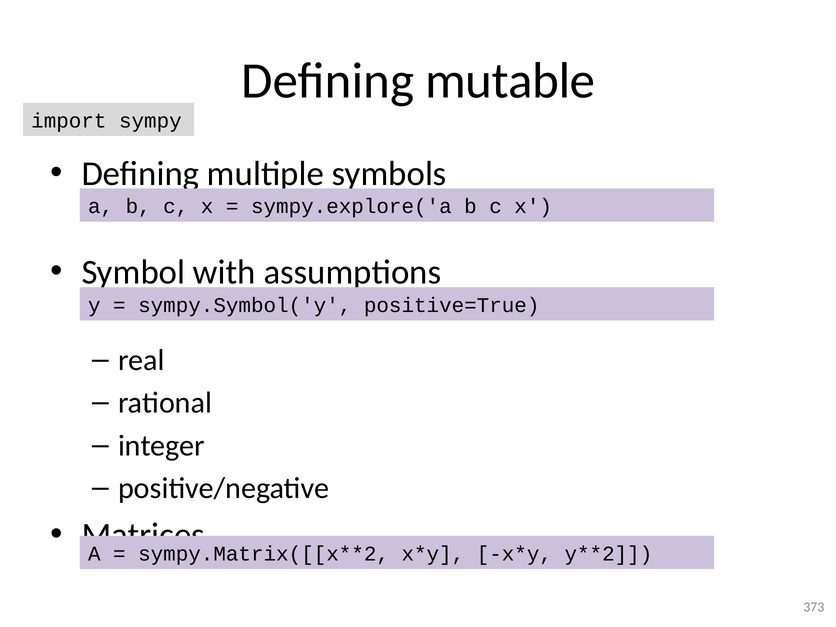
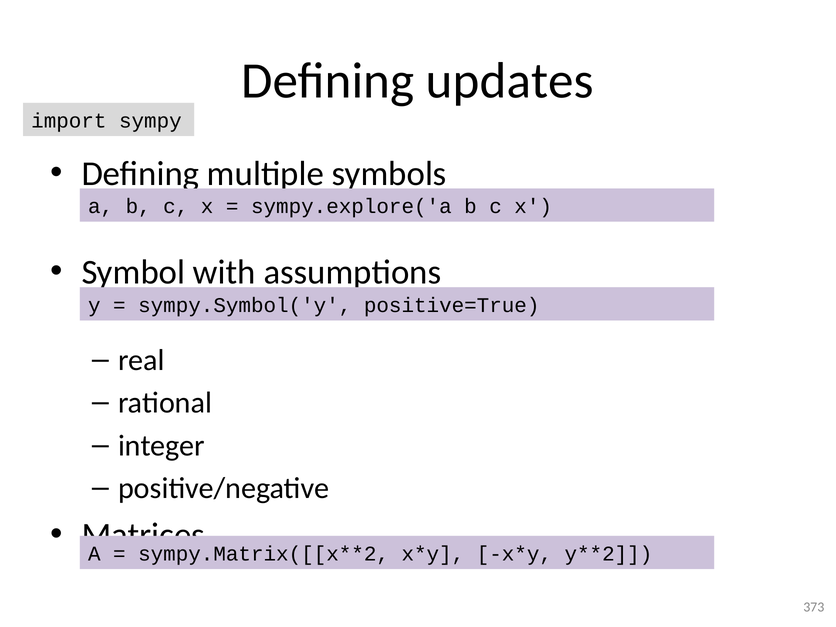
mutable: mutable -> updates
